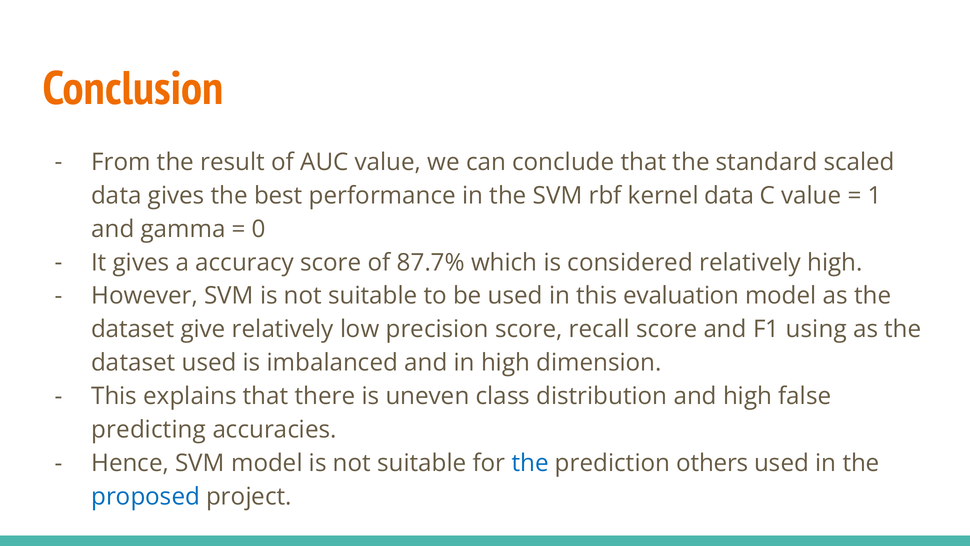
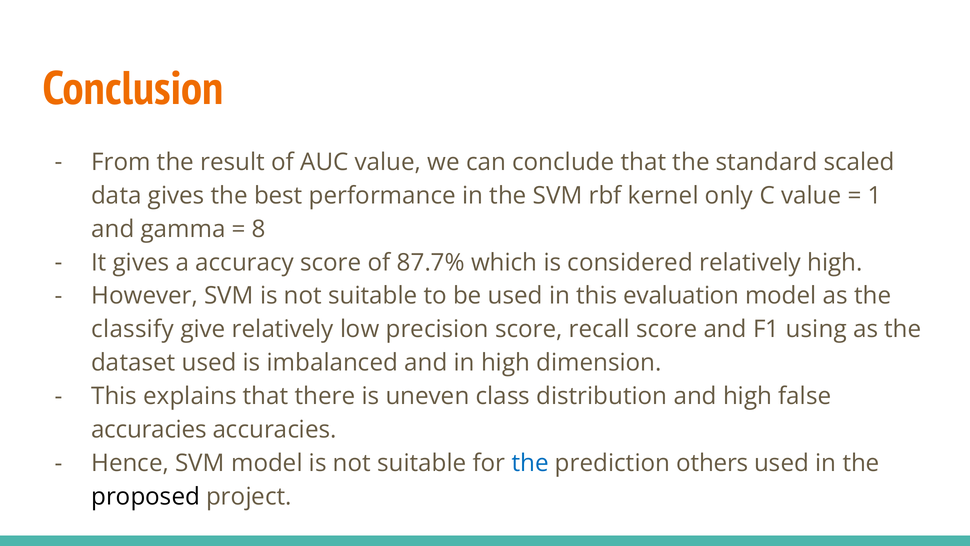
kernel data: data -> only
0: 0 -> 8
dataset at (133, 329): dataset -> classify
predicting at (149, 430): predicting -> accuracies
proposed colour: blue -> black
